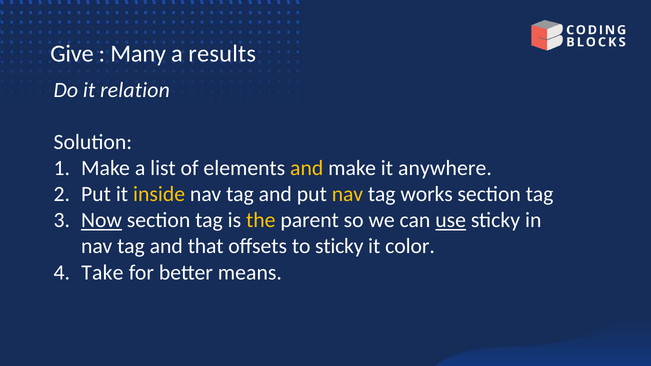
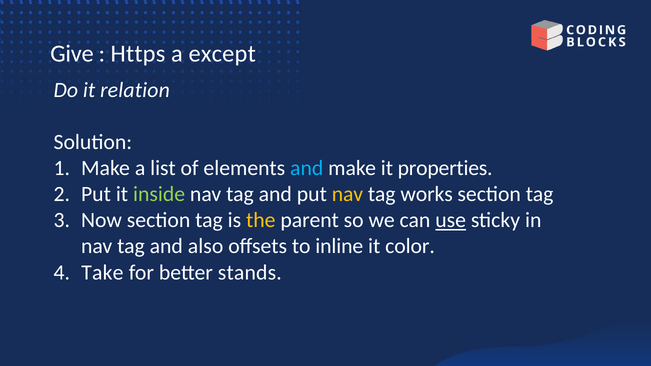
Many: Many -> Https
results: results -> except
and at (307, 168) colour: yellow -> light blue
anywhere: anywhere -> properties
inside colour: yellow -> light green
Now underline: present -> none
that: that -> also
to sticky: sticky -> inline
means: means -> stands
